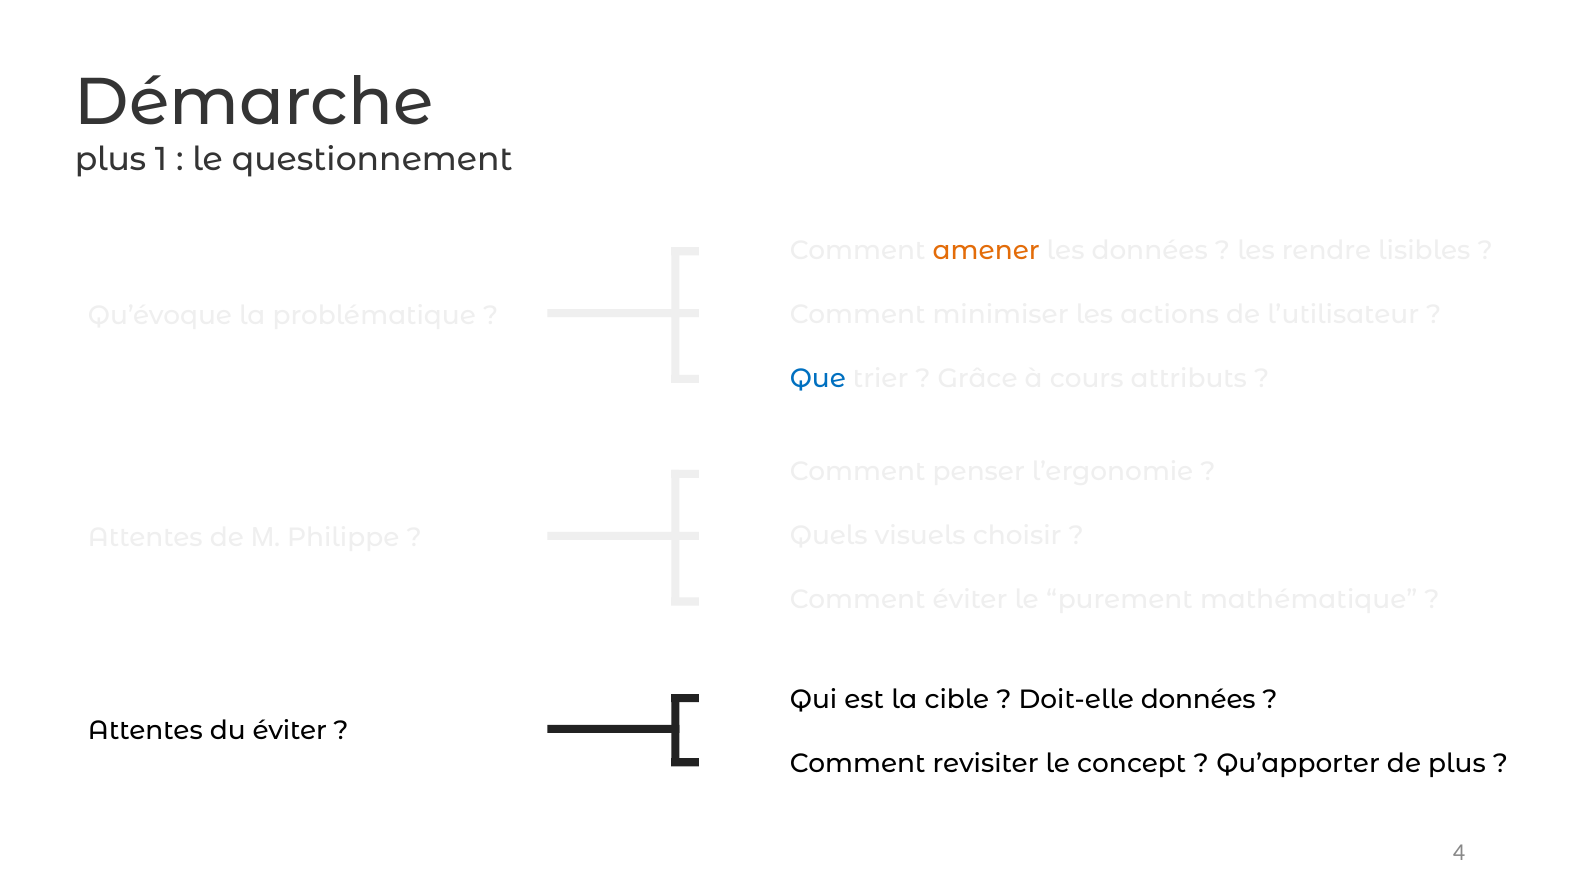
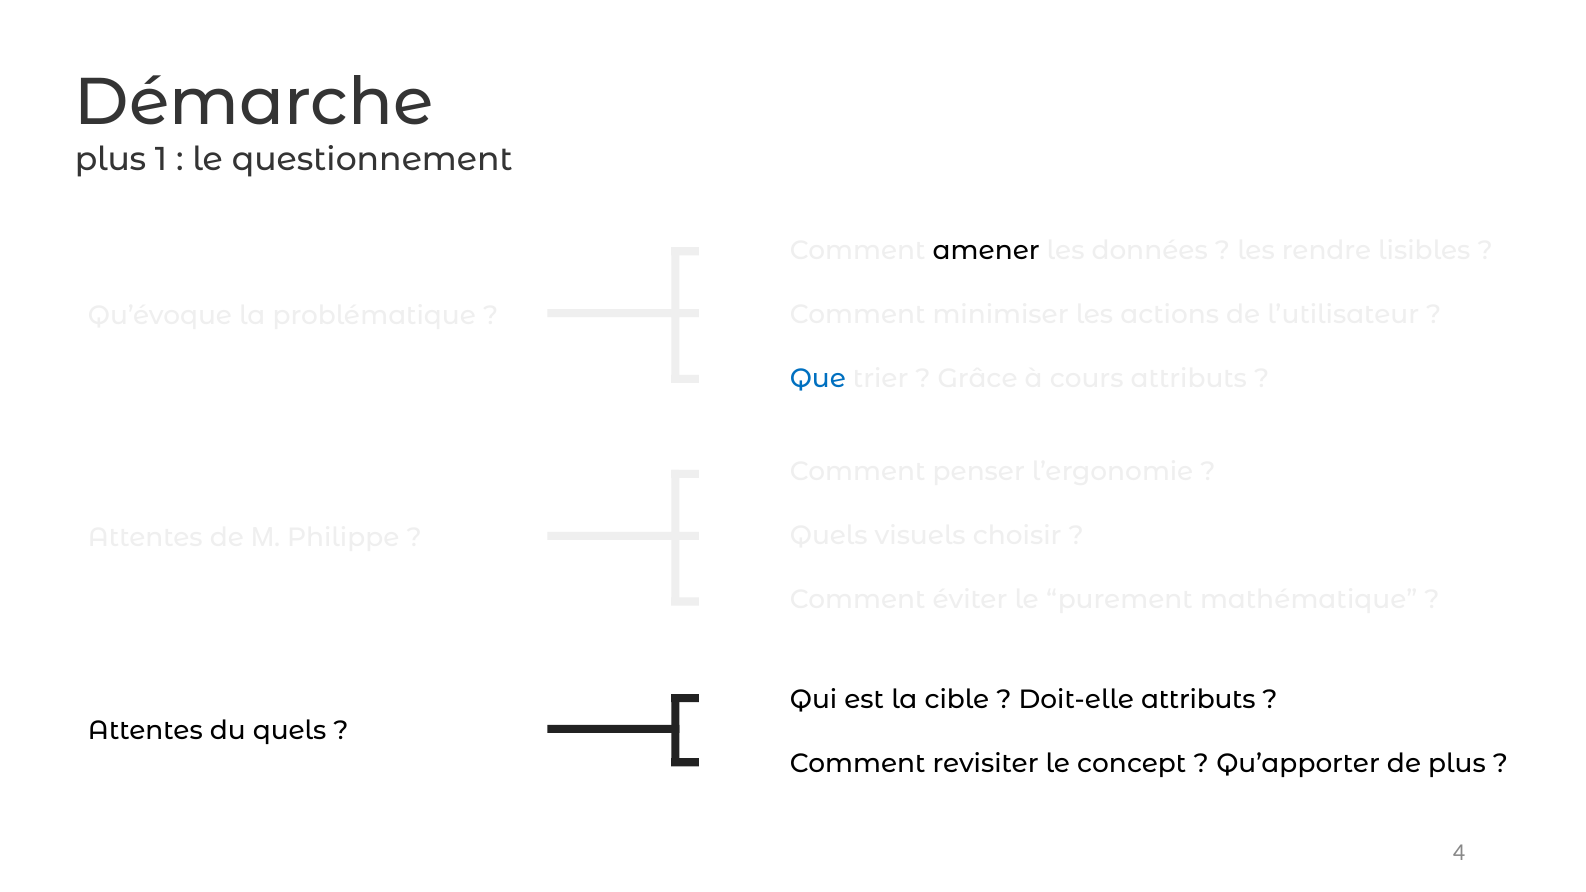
amener colour: orange -> black
Doit-elle données: données -> attributs
du éviter: éviter -> quels
